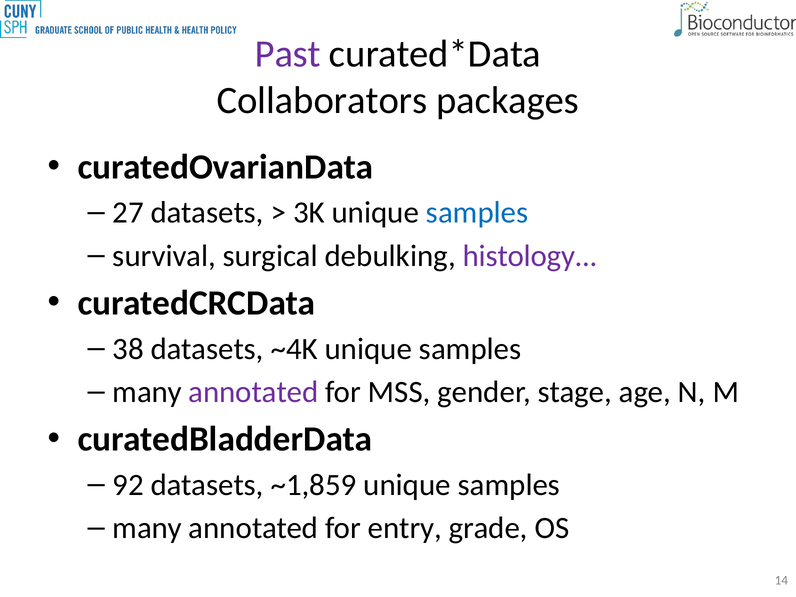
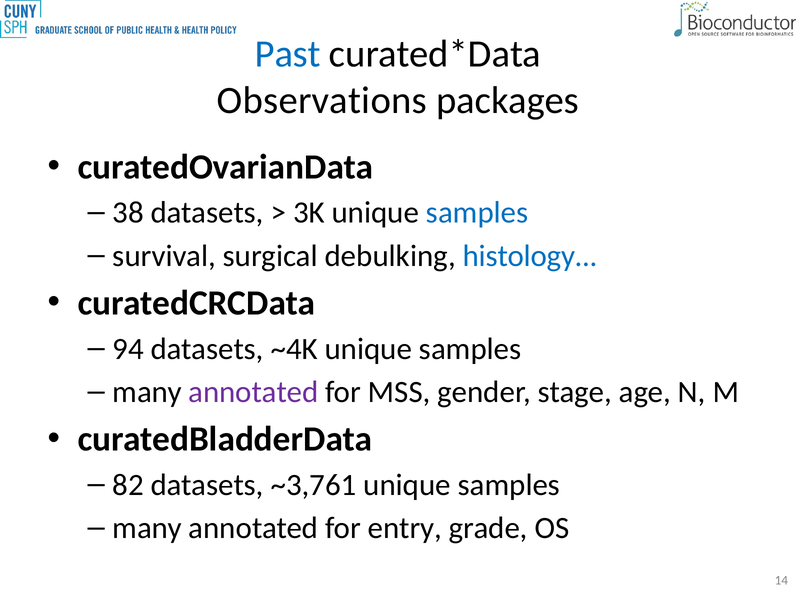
Past colour: purple -> blue
Collaborators: Collaborators -> Observations
27: 27 -> 38
histology colour: purple -> blue
38: 38 -> 94
92: 92 -> 82
~1,859: ~1,859 -> ~3,761
